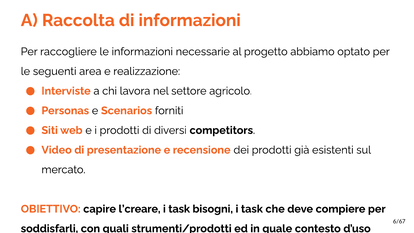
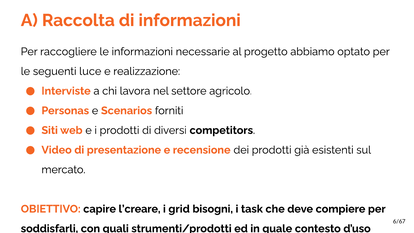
area: area -> luce
task at (179, 209): task -> grid
